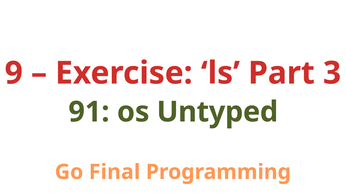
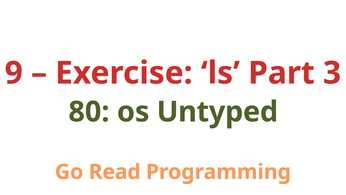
91: 91 -> 80
Final: Final -> Read
